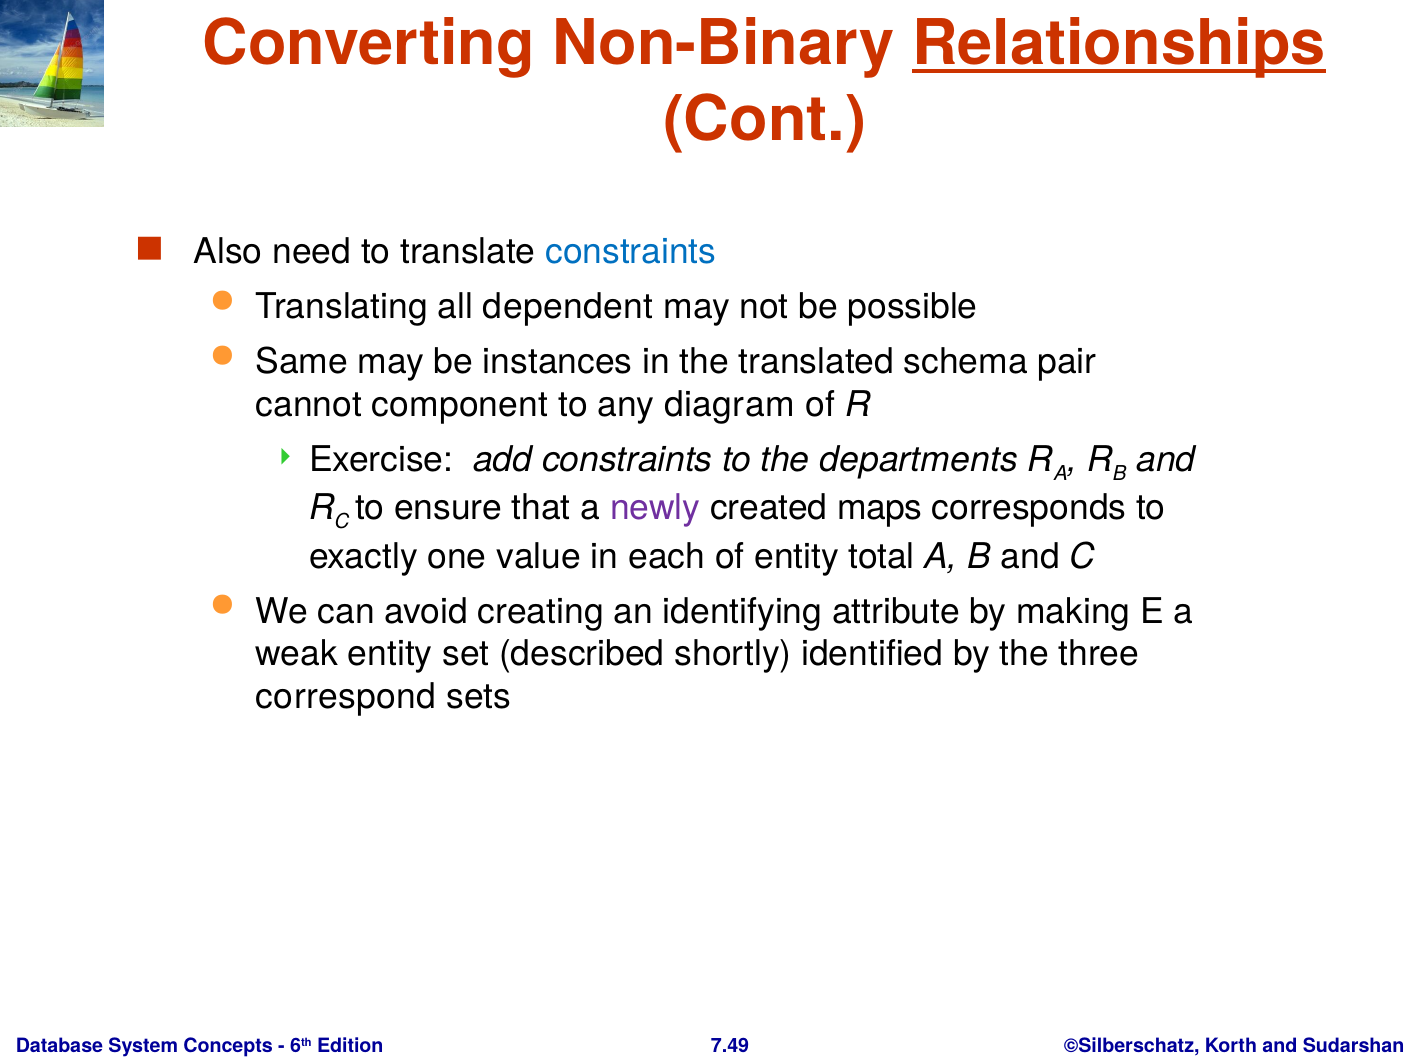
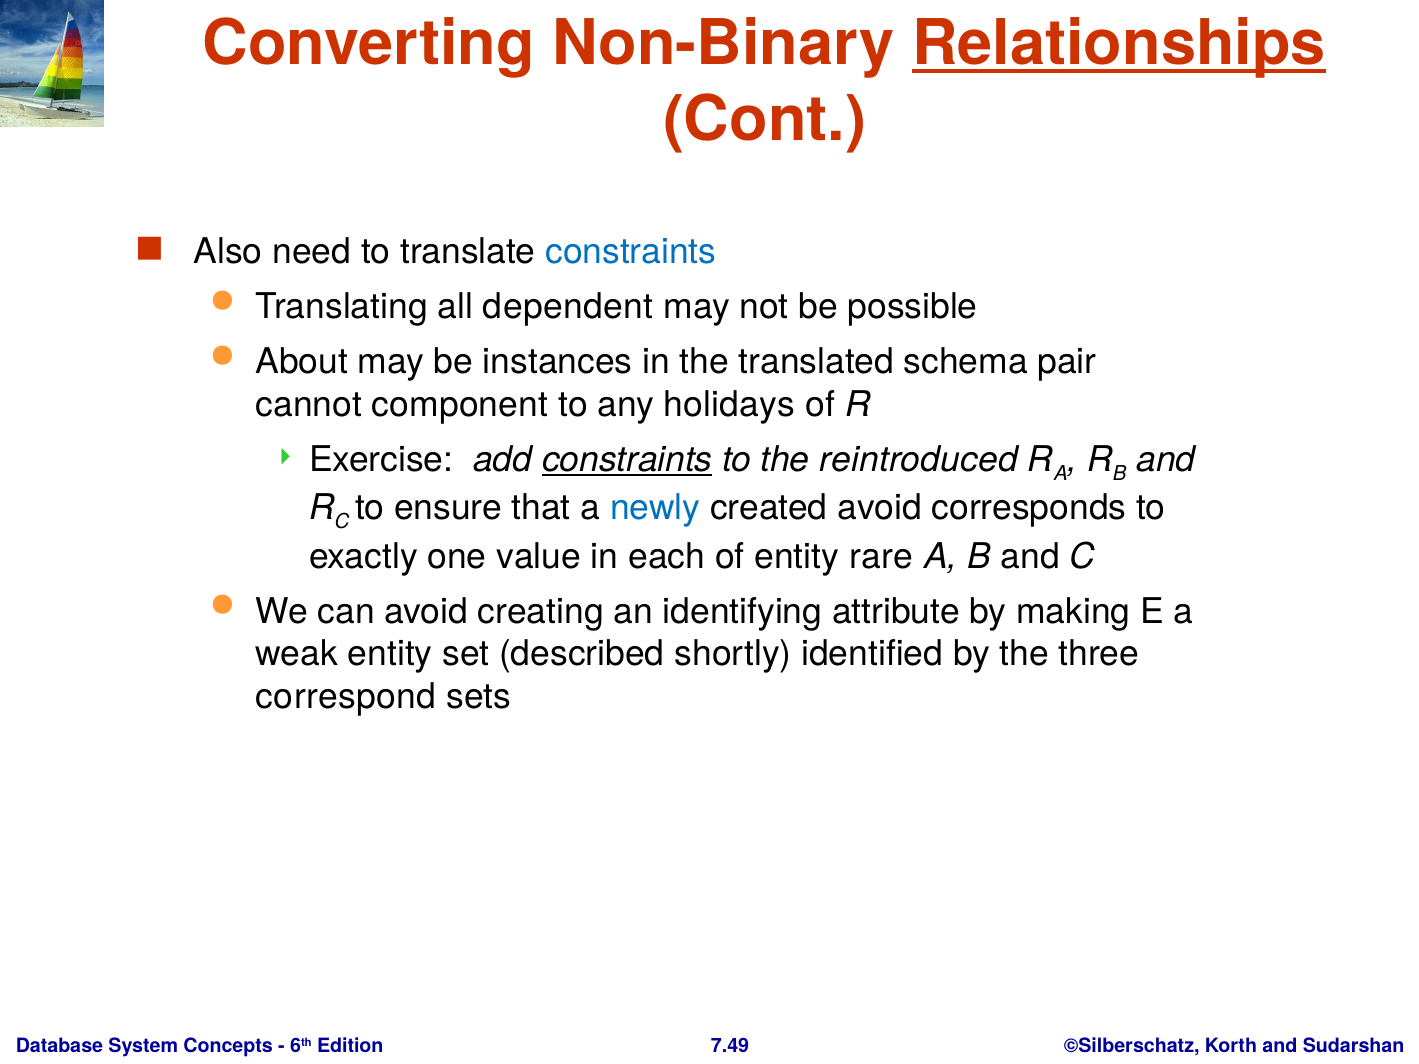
Same: Same -> About
diagram: diagram -> holidays
constraints at (627, 460) underline: none -> present
departments: departments -> reintroduced
newly colour: purple -> blue
created maps: maps -> avoid
total: total -> rare
